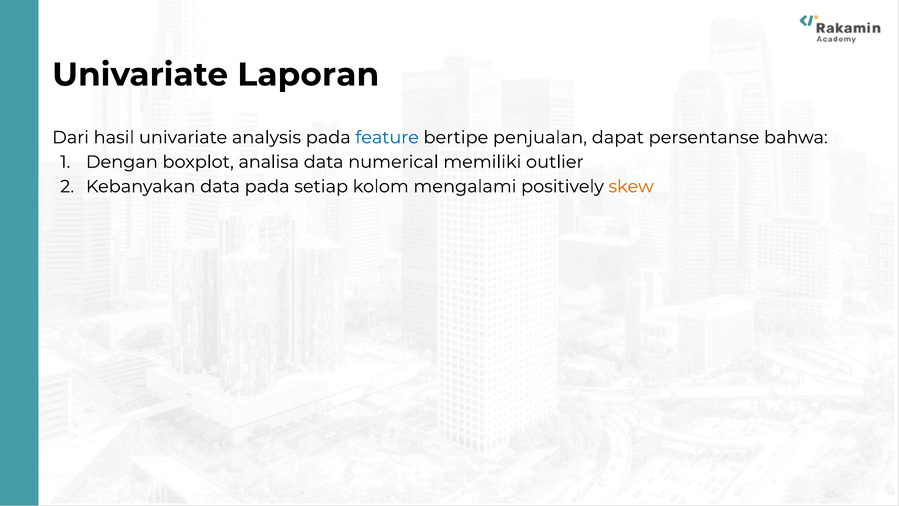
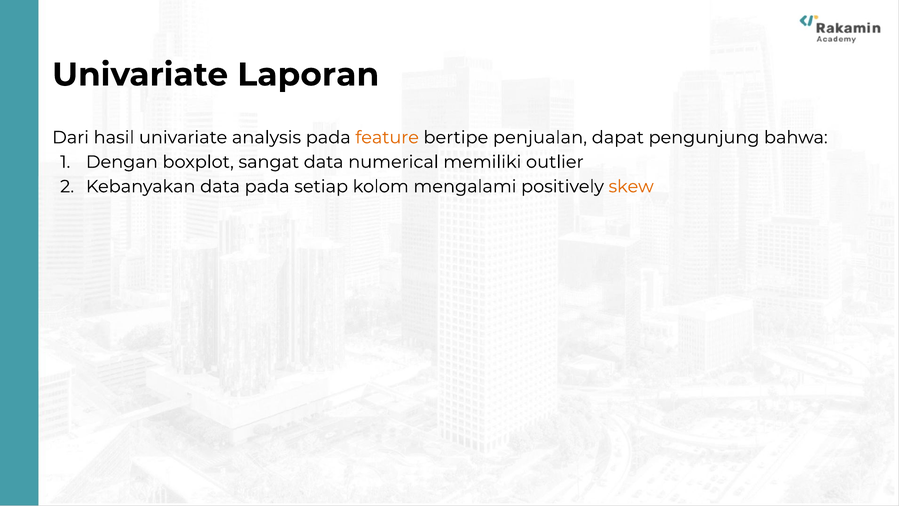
feature colour: blue -> orange
persentanse: persentanse -> pengunjung
analisa: analisa -> sangat
